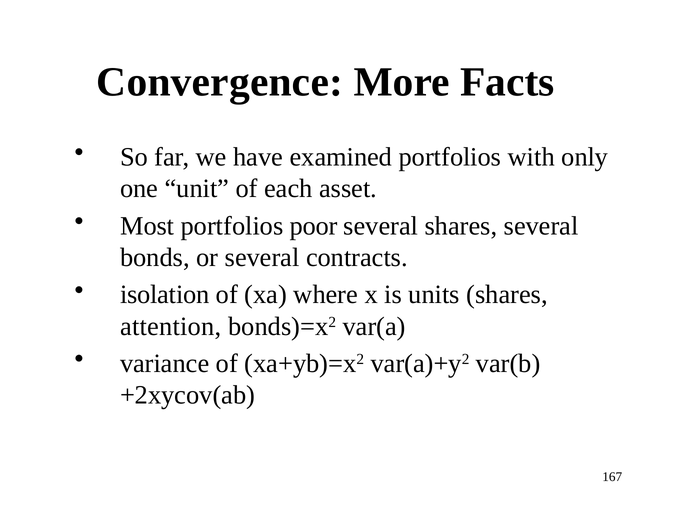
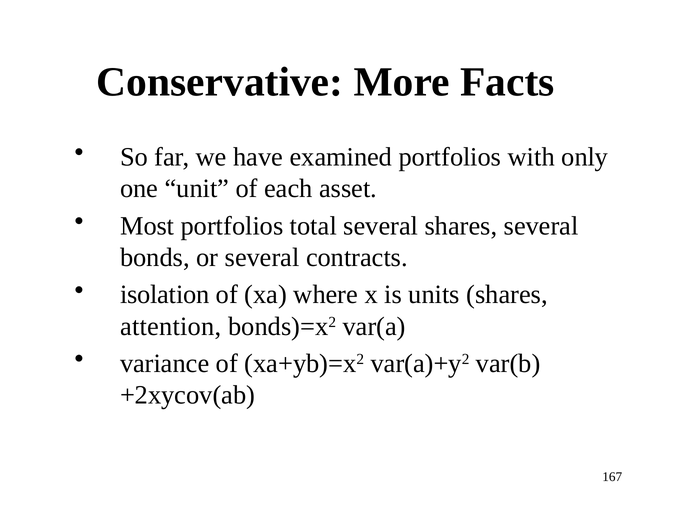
Convergence: Convergence -> Conservative
poor: poor -> total
